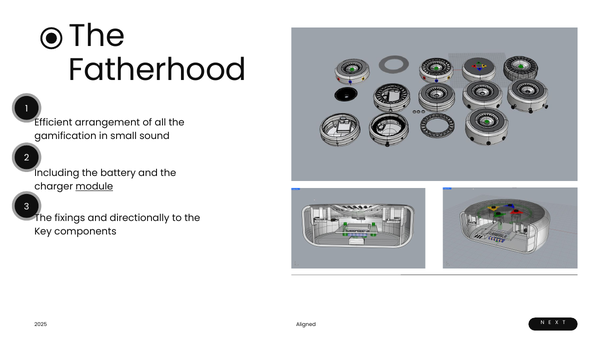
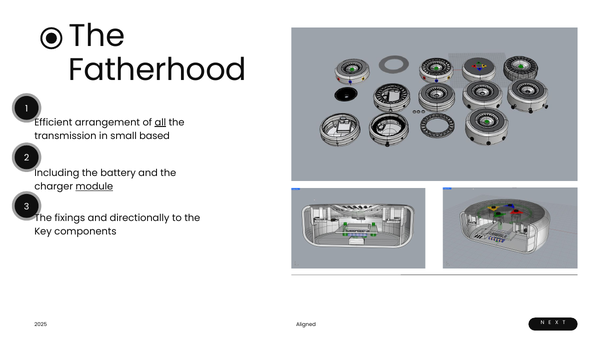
all underline: none -> present
gamification: gamification -> transmission
sound: sound -> based
